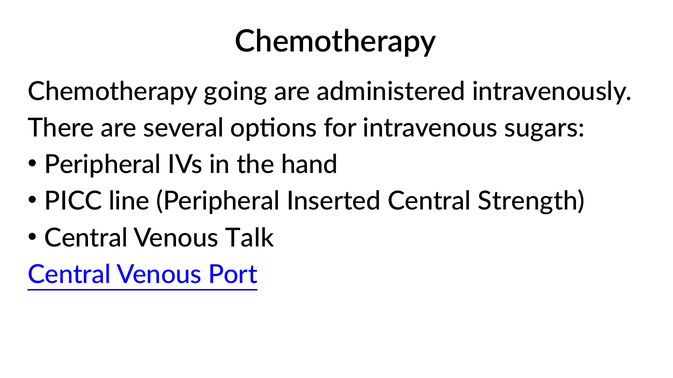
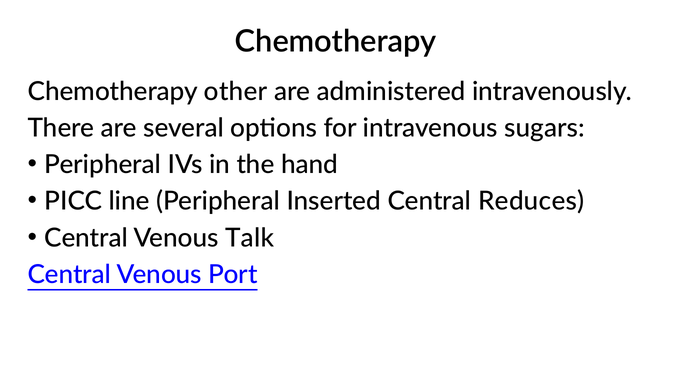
going: going -> other
Strength: Strength -> Reduces
